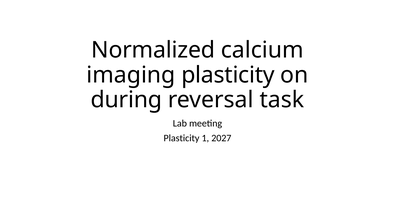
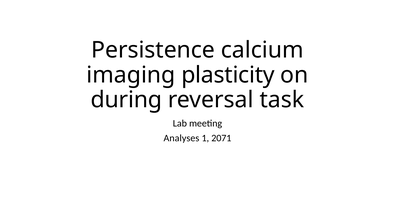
Normalized: Normalized -> Persistence
Plasticity at (181, 138): Plasticity -> Analyses
2027: 2027 -> 2071
